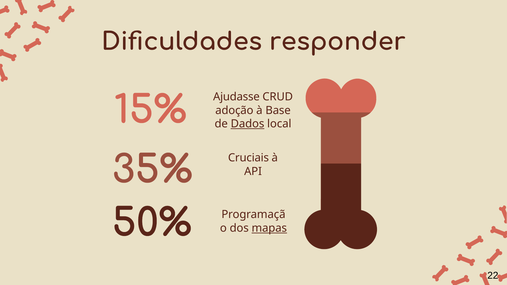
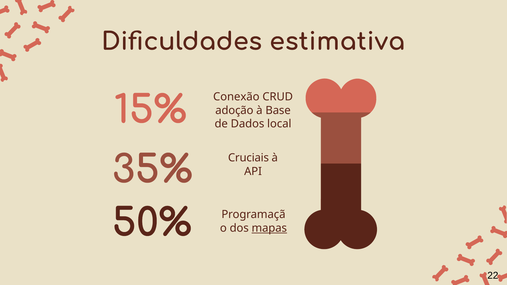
responder: responder -> estimativa
Ajudasse: Ajudasse -> Conexão
Dados underline: present -> none
